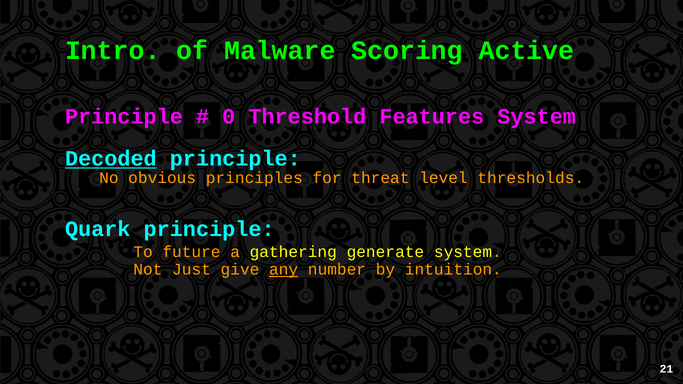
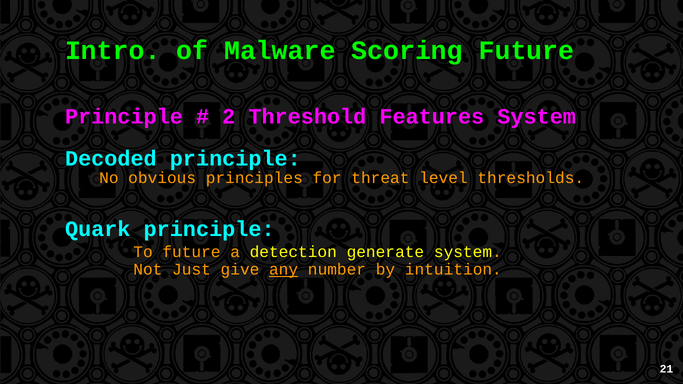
Scoring Active: Active -> Future
0: 0 -> 2
Decoded underline: present -> none
gathering: gathering -> detection
